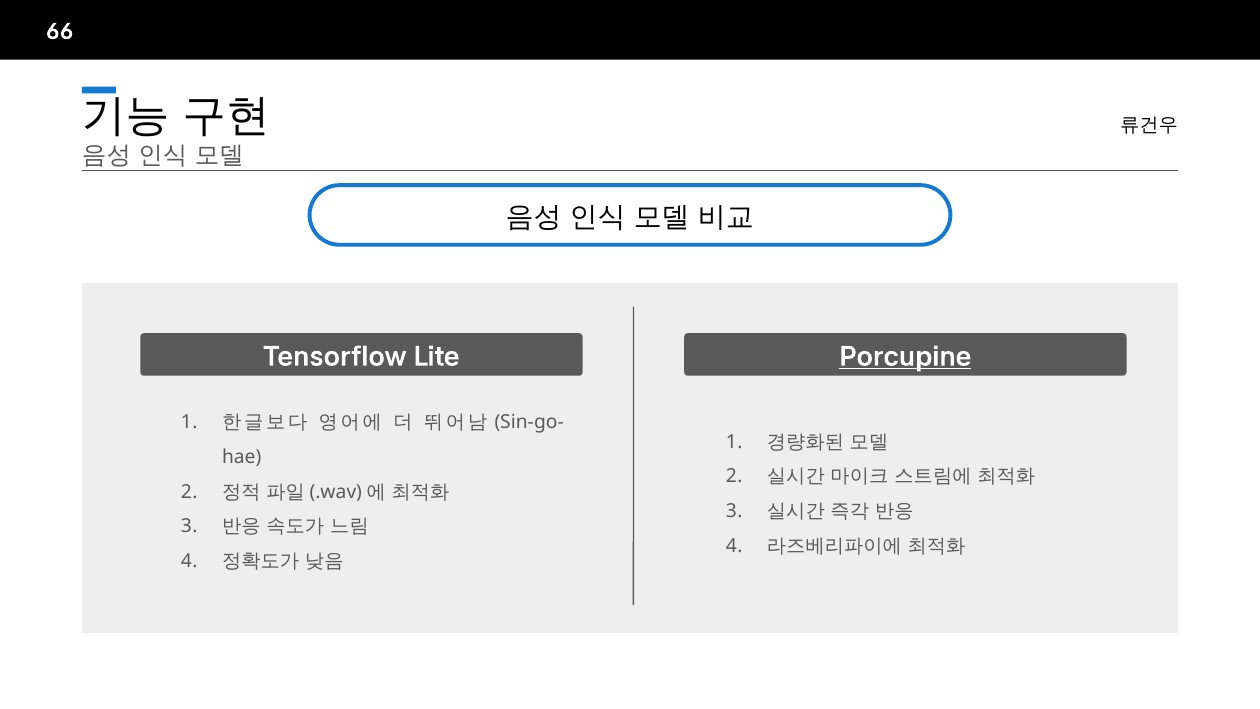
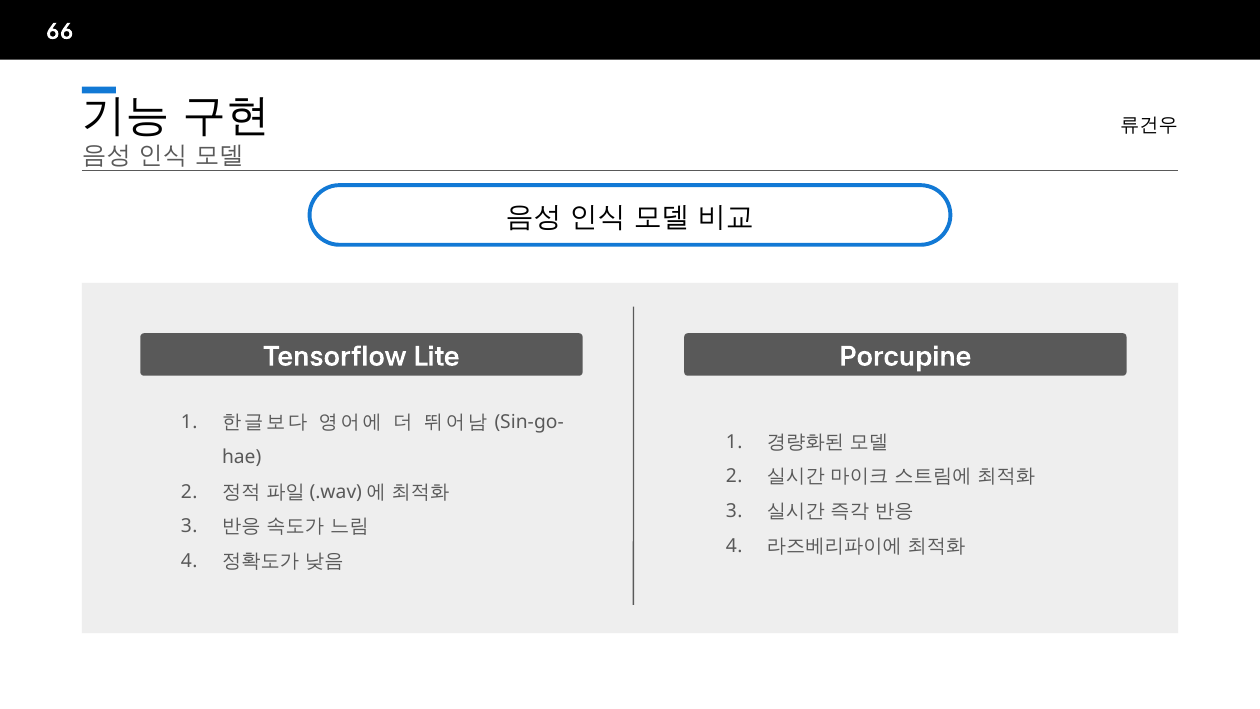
Porcupine underline: present -> none
